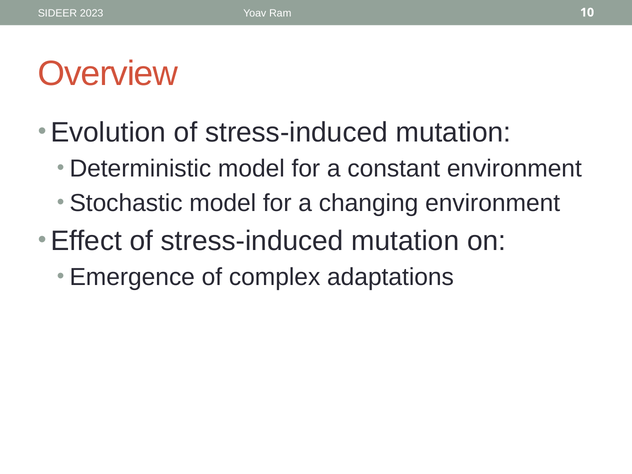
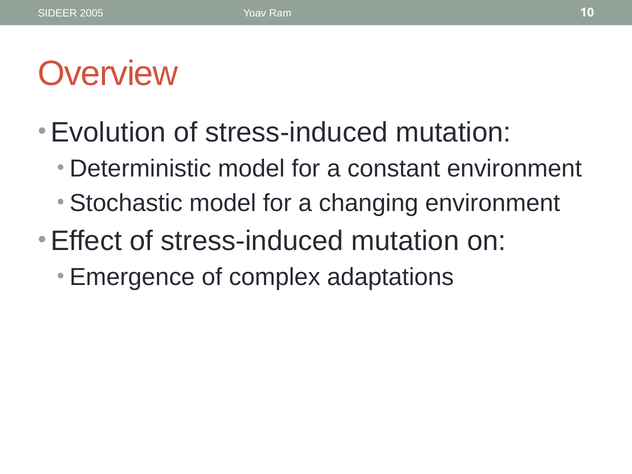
2023: 2023 -> 2005
